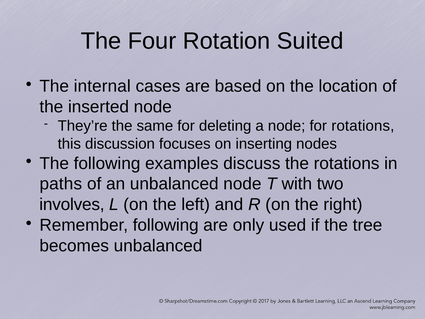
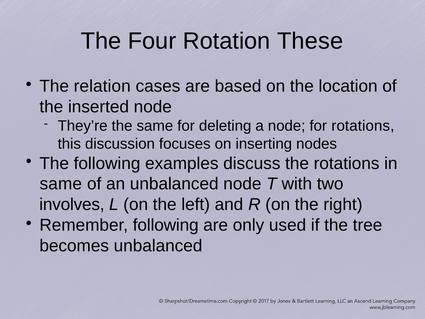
Suited: Suited -> These
internal: internal -> relation
paths at (61, 184): paths -> same
